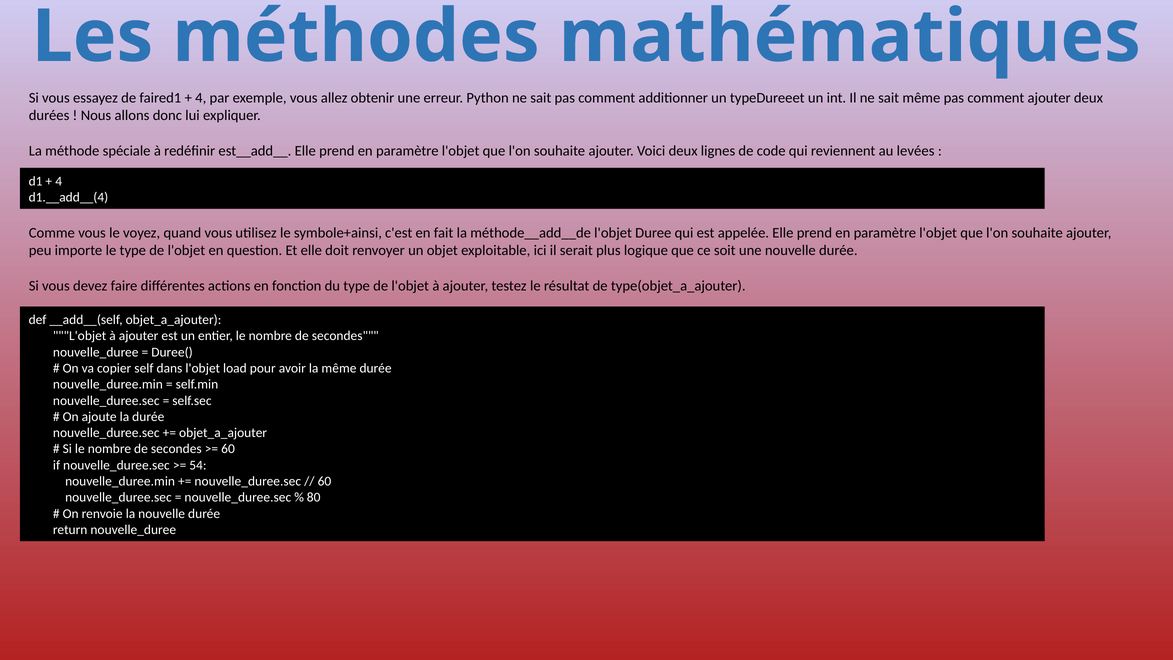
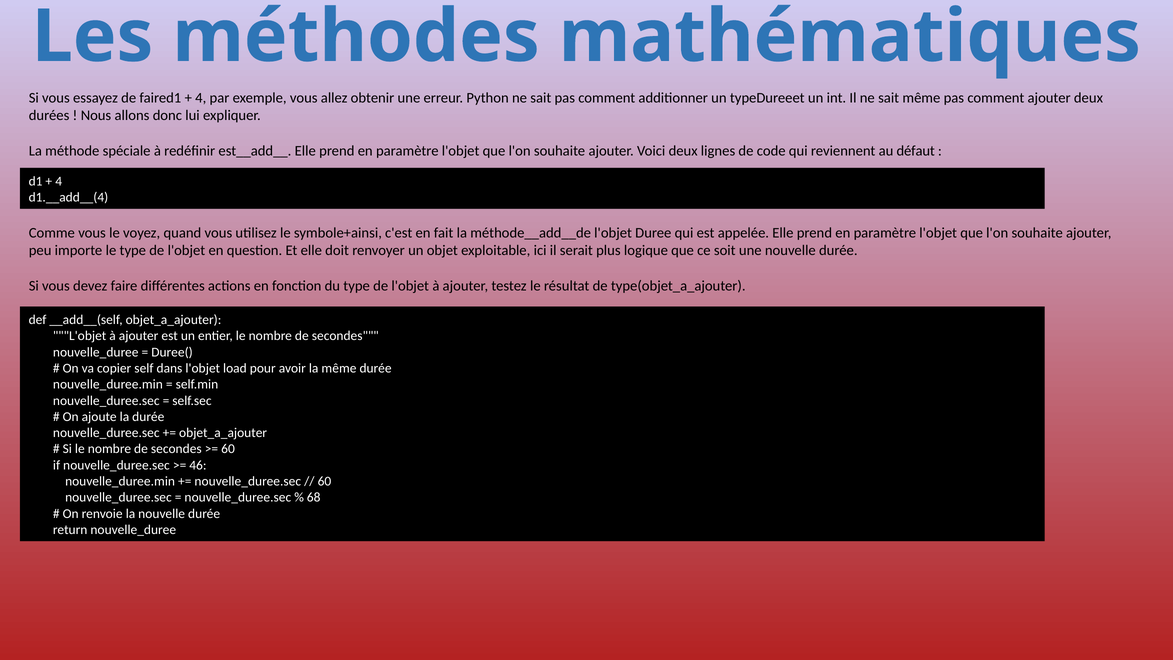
levées: levées -> défaut
54: 54 -> 46
80: 80 -> 68
